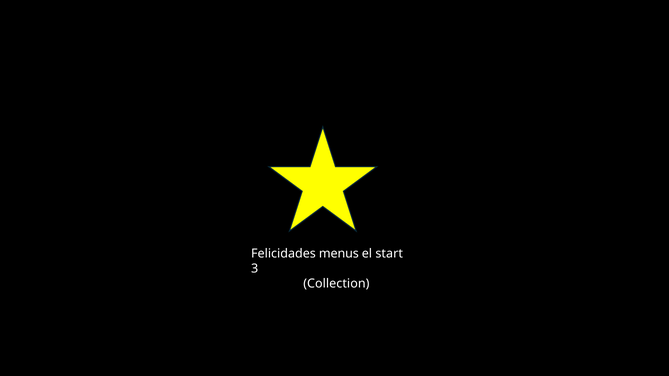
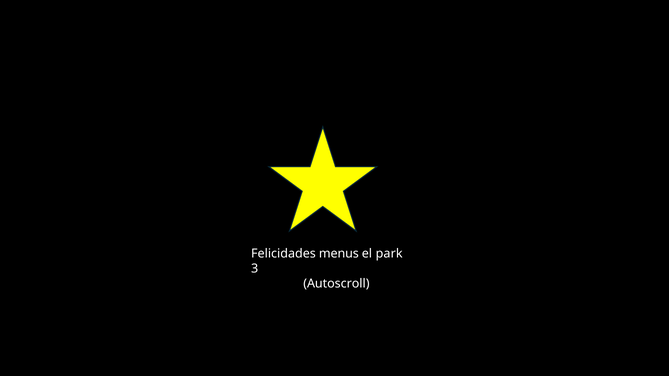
start: start -> park
Collection: Collection -> Autoscroll
